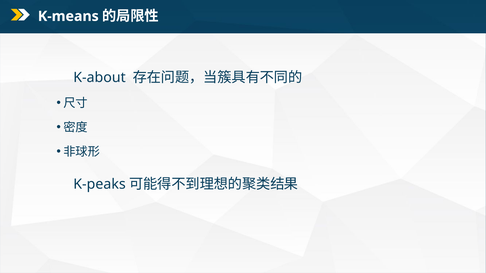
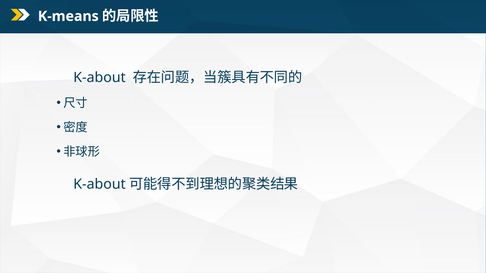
K-peaks at (99, 184): K-peaks -> K-about
